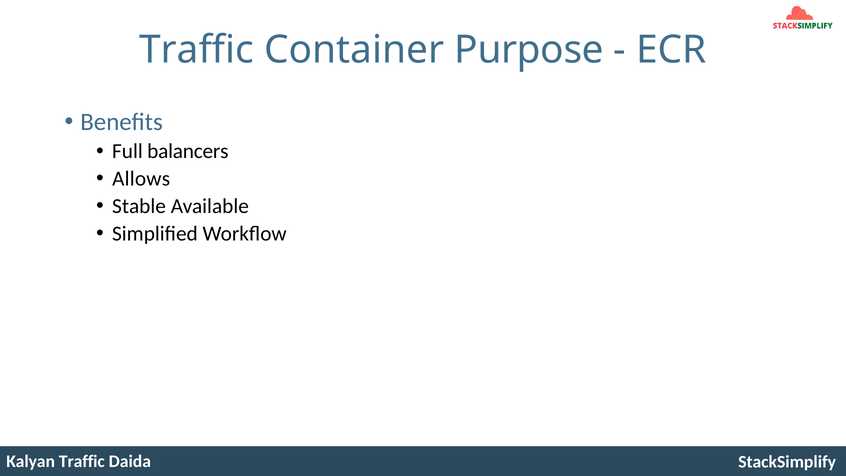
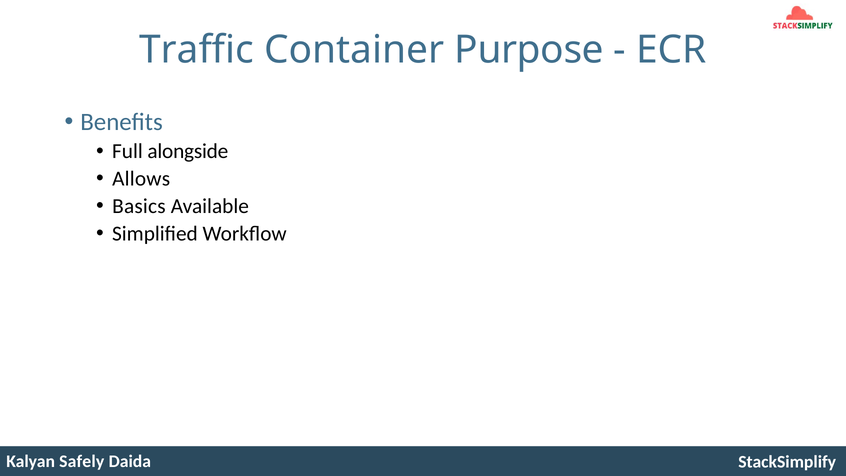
balancers: balancers -> alongside
Stable: Stable -> Basics
Kalyan Traffic: Traffic -> Safely
